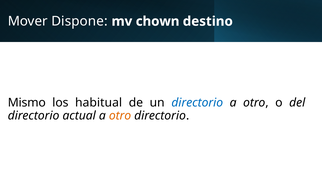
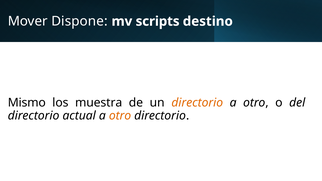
chown: chown -> scripts
habitual: habitual -> muestra
directorio at (197, 103) colour: blue -> orange
